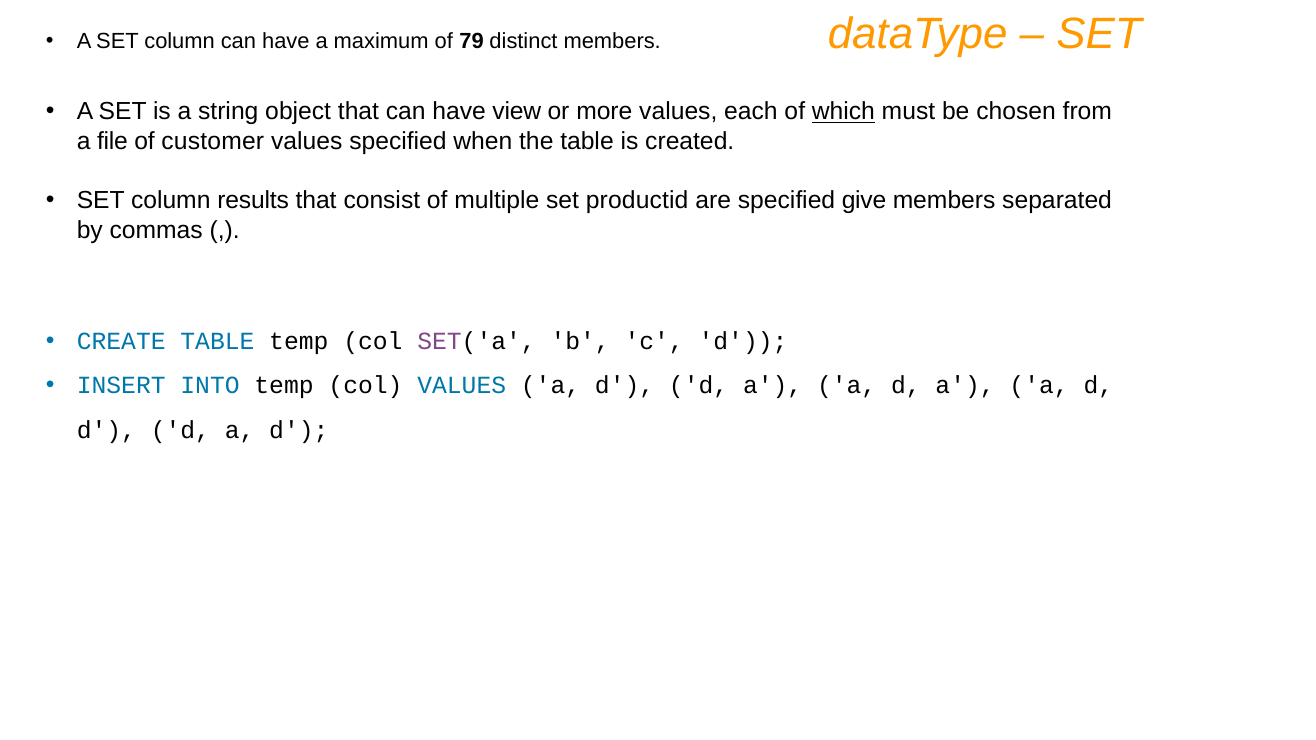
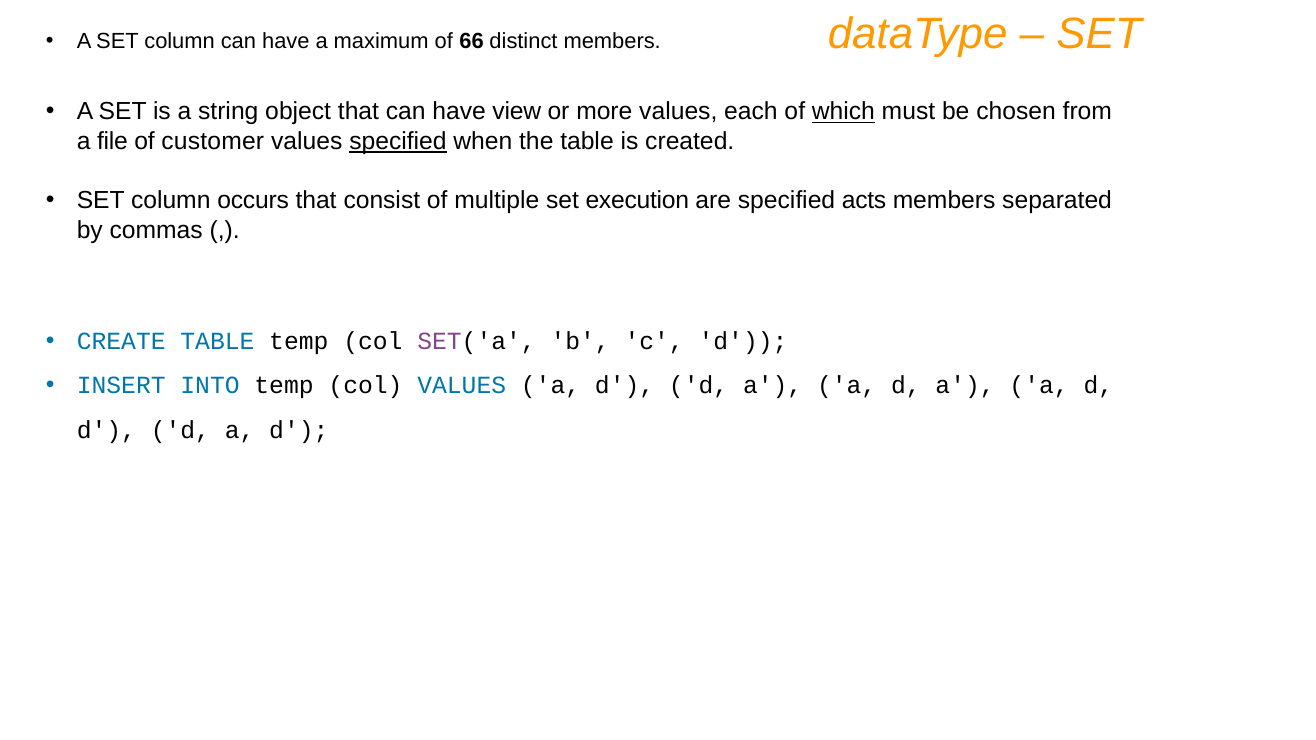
79: 79 -> 66
specified at (398, 141) underline: none -> present
results: results -> occurs
productid: productid -> execution
give: give -> acts
